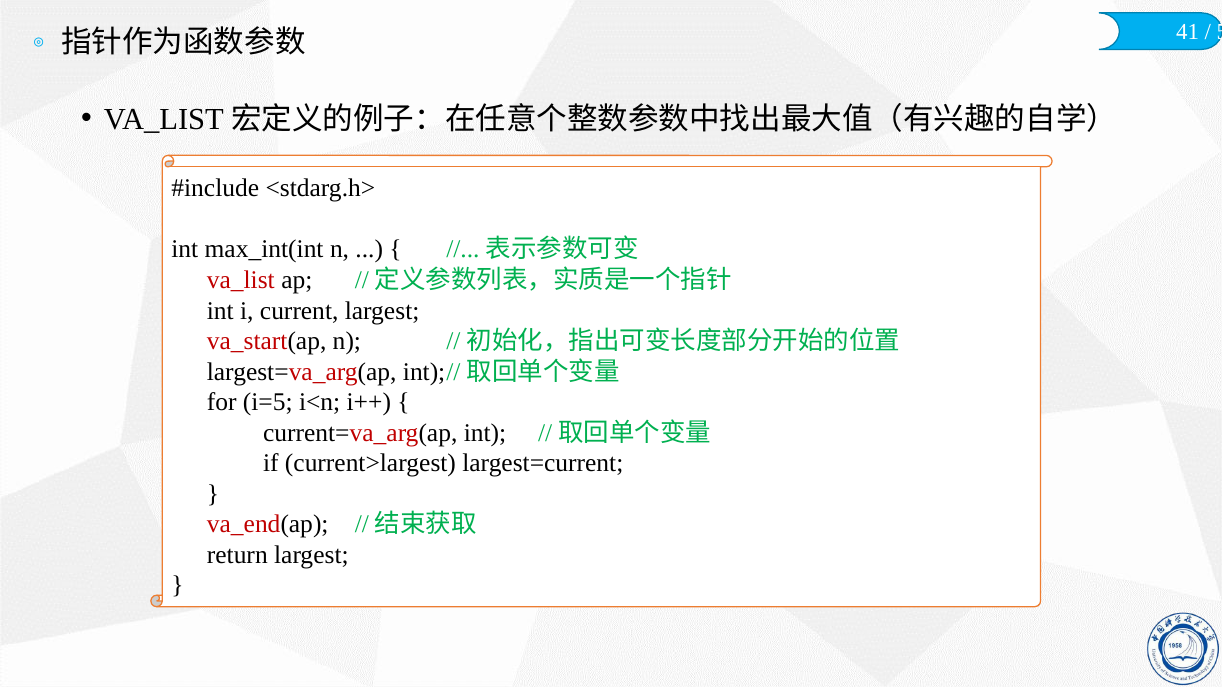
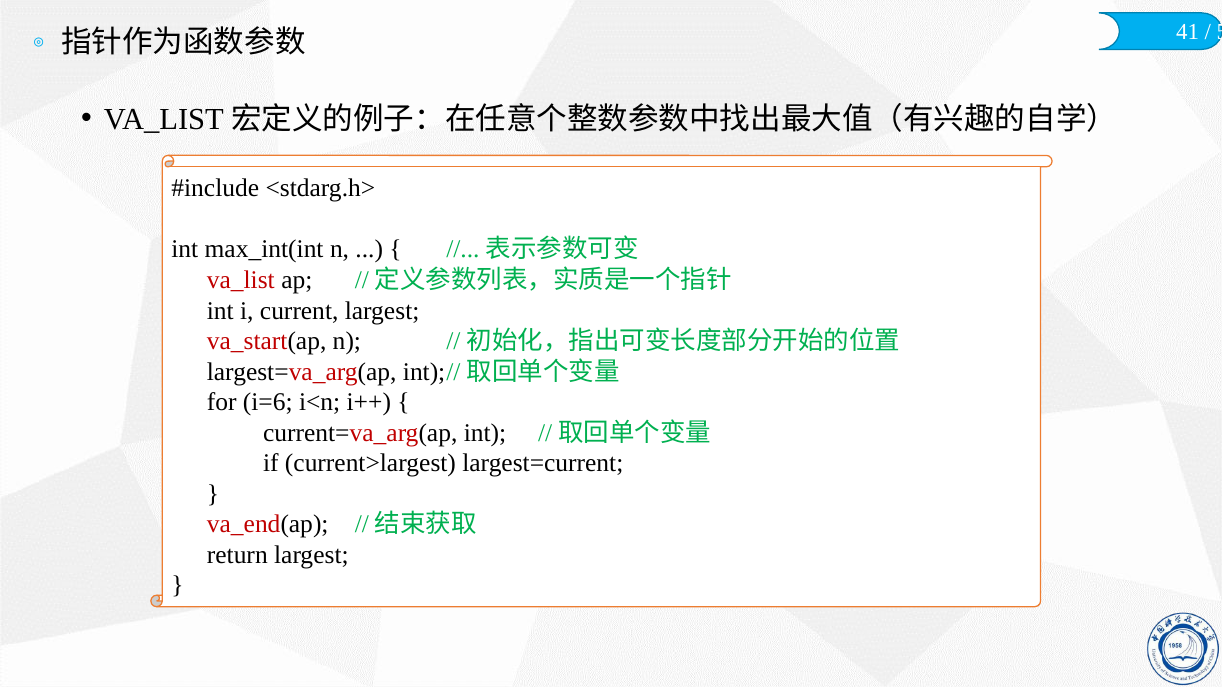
i=5: i=5 -> i=6
